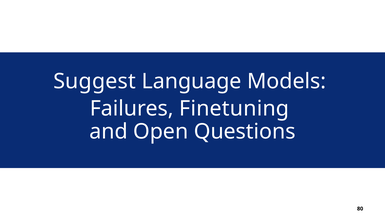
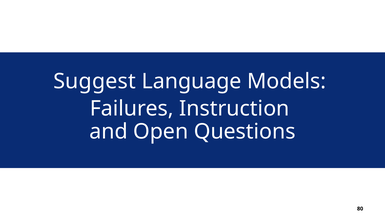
Finetuning: Finetuning -> Instruction
